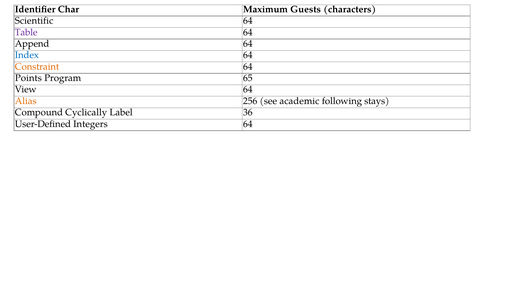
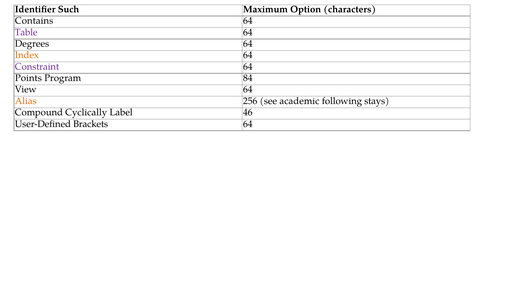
Char: Char -> Such
Guests: Guests -> Option
Scientific: Scientific -> Contains
Append: Append -> Degrees
Index colour: blue -> orange
Constraint colour: orange -> purple
65: 65 -> 84
36: 36 -> 46
Integers: Integers -> Brackets
